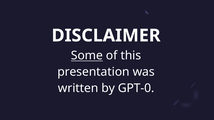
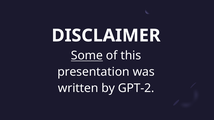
GPT-0: GPT-0 -> GPT-2
